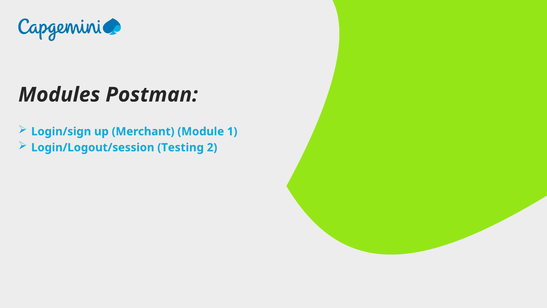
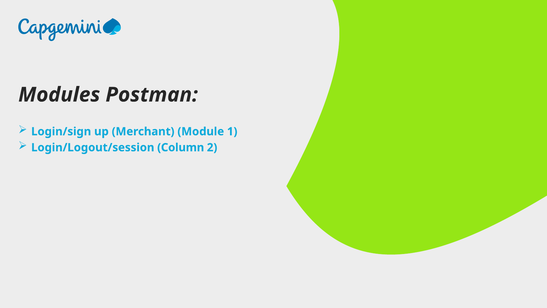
Testing: Testing -> Column
